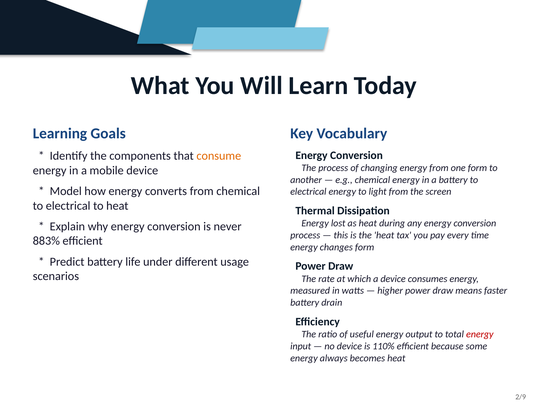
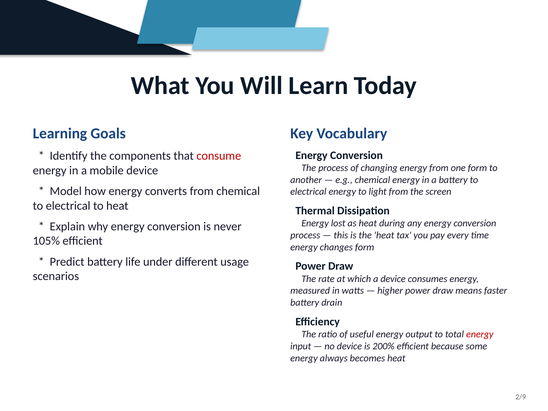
consume colour: orange -> red
883%: 883% -> 105%
110%: 110% -> 200%
